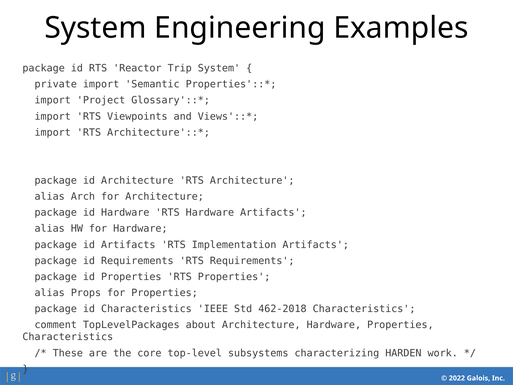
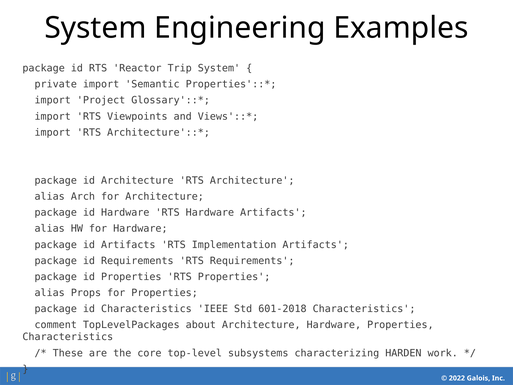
462-2018: 462-2018 -> 601-2018
